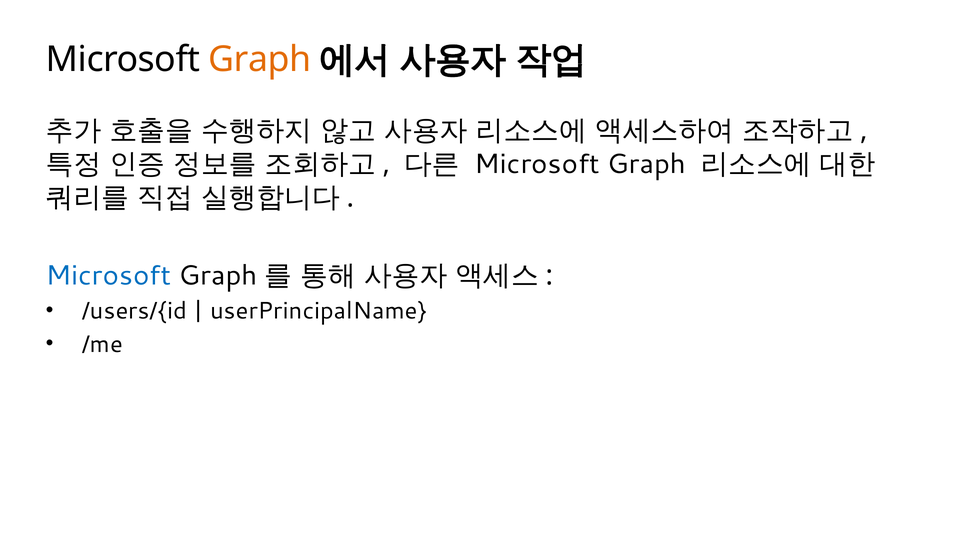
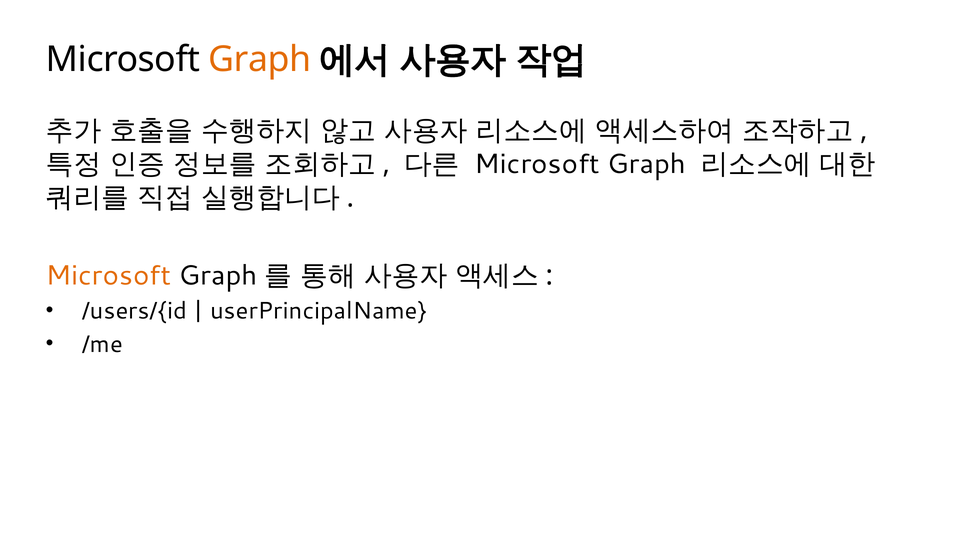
Microsoft at (108, 275) colour: blue -> orange
